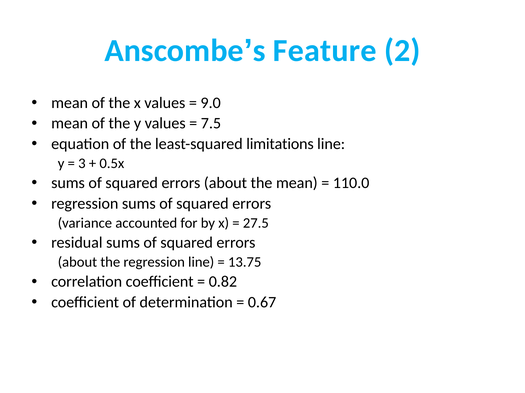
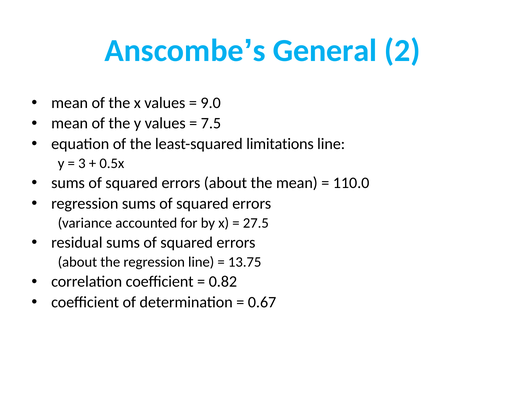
Feature: Feature -> General
